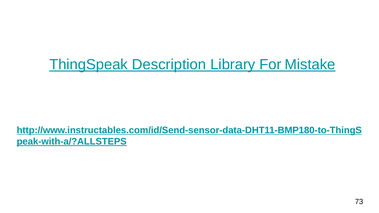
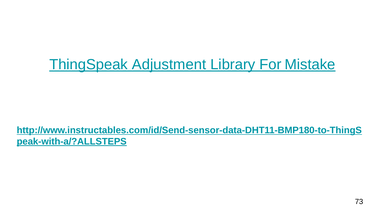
Description: Description -> Adjustment
